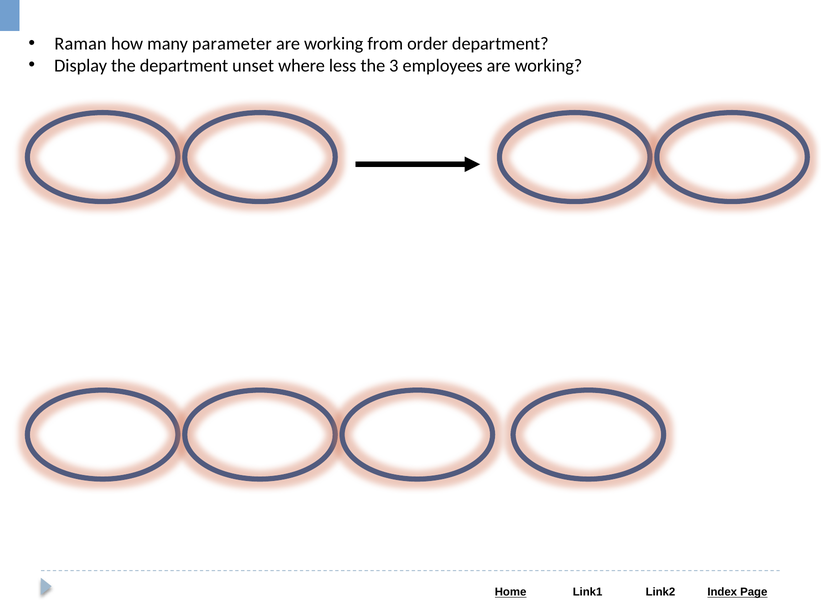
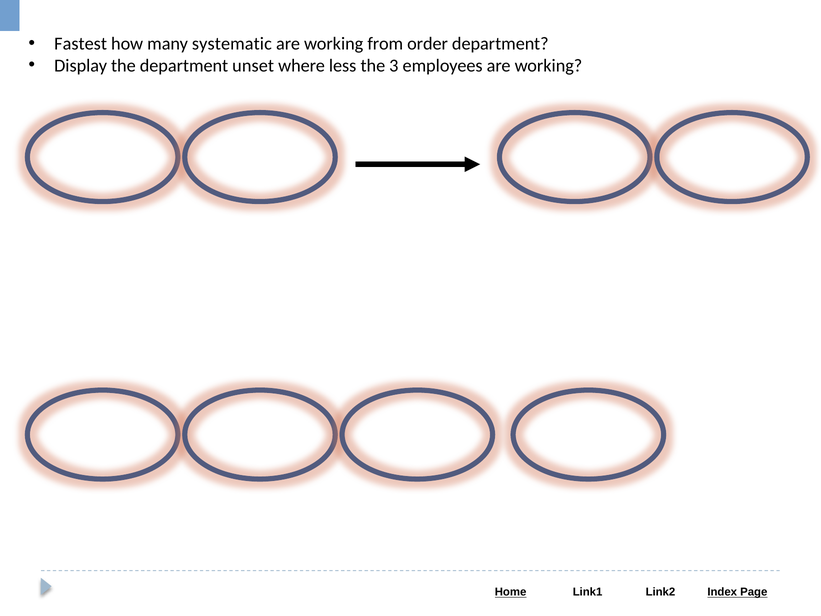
Raman: Raman -> Fastest
parameter: parameter -> systematic
